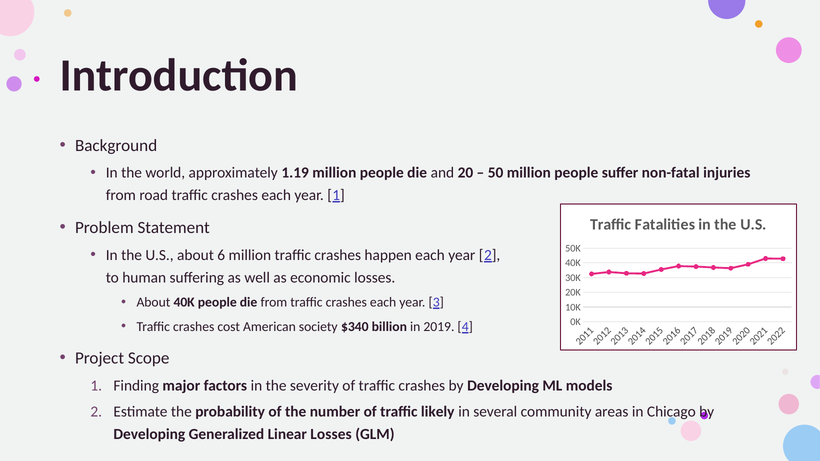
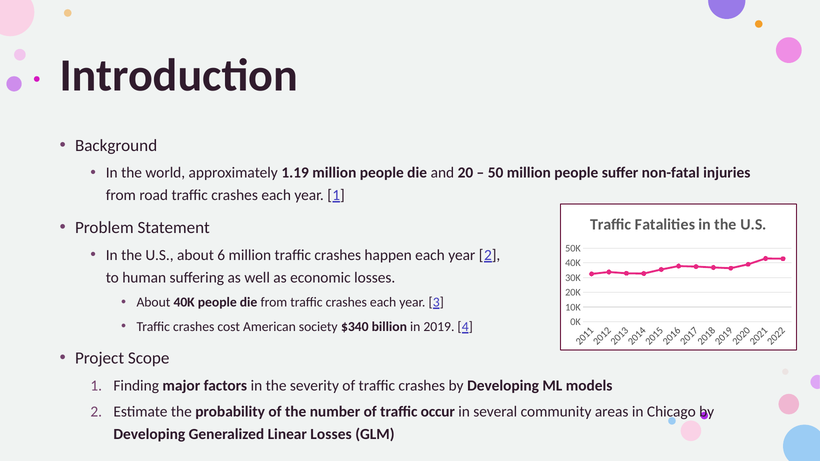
likely: likely -> occur
